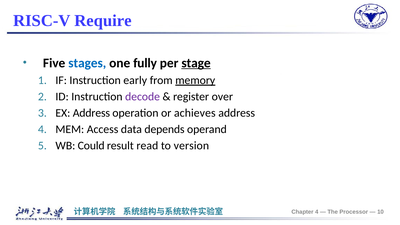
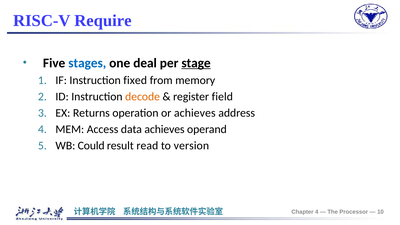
fully: fully -> deal
early: early -> fixed
memory underline: present -> none
decode colour: purple -> orange
over: over -> field
EX Address: Address -> Returns
data depends: depends -> achieves
